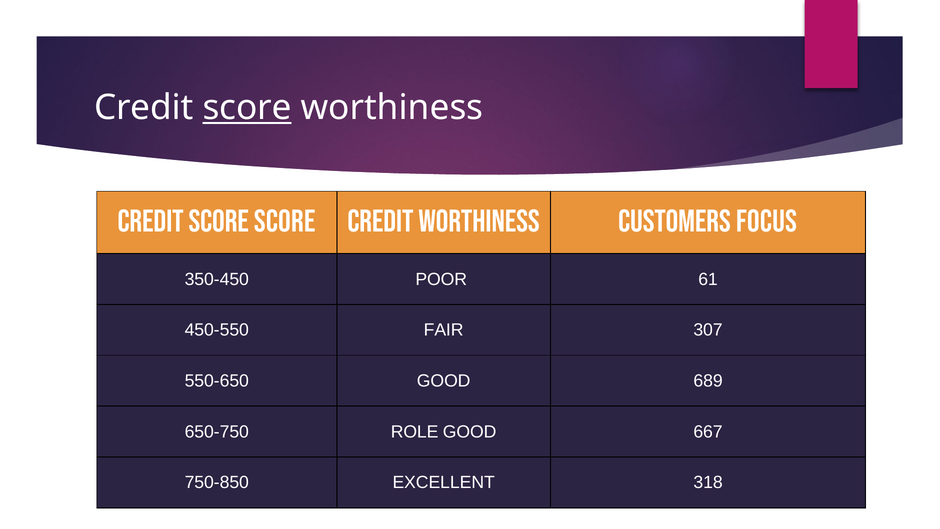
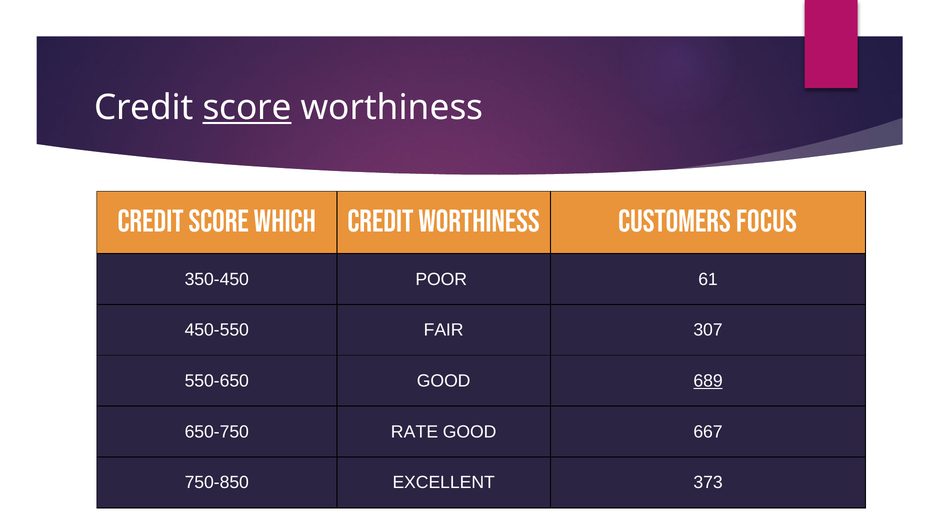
SCORE SCORE: SCORE -> WHICH
689 underline: none -> present
ROLE: ROLE -> RATE
318: 318 -> 373
